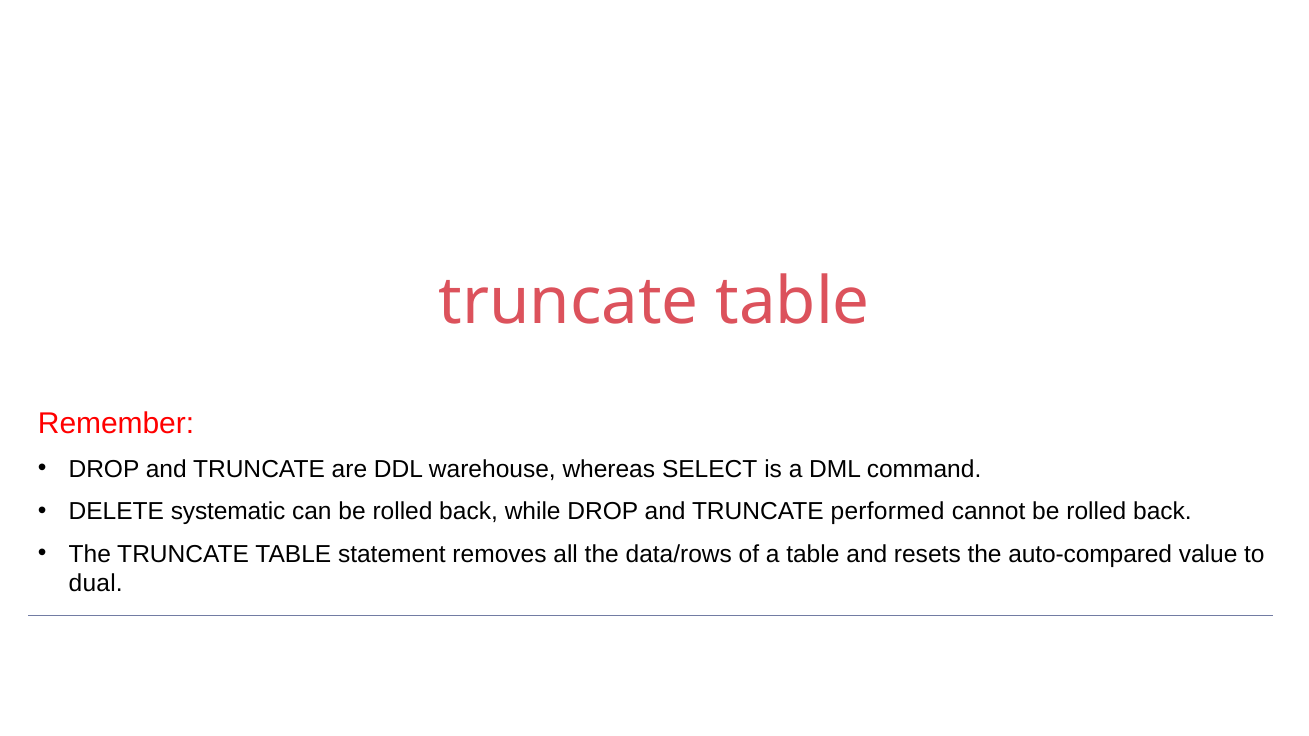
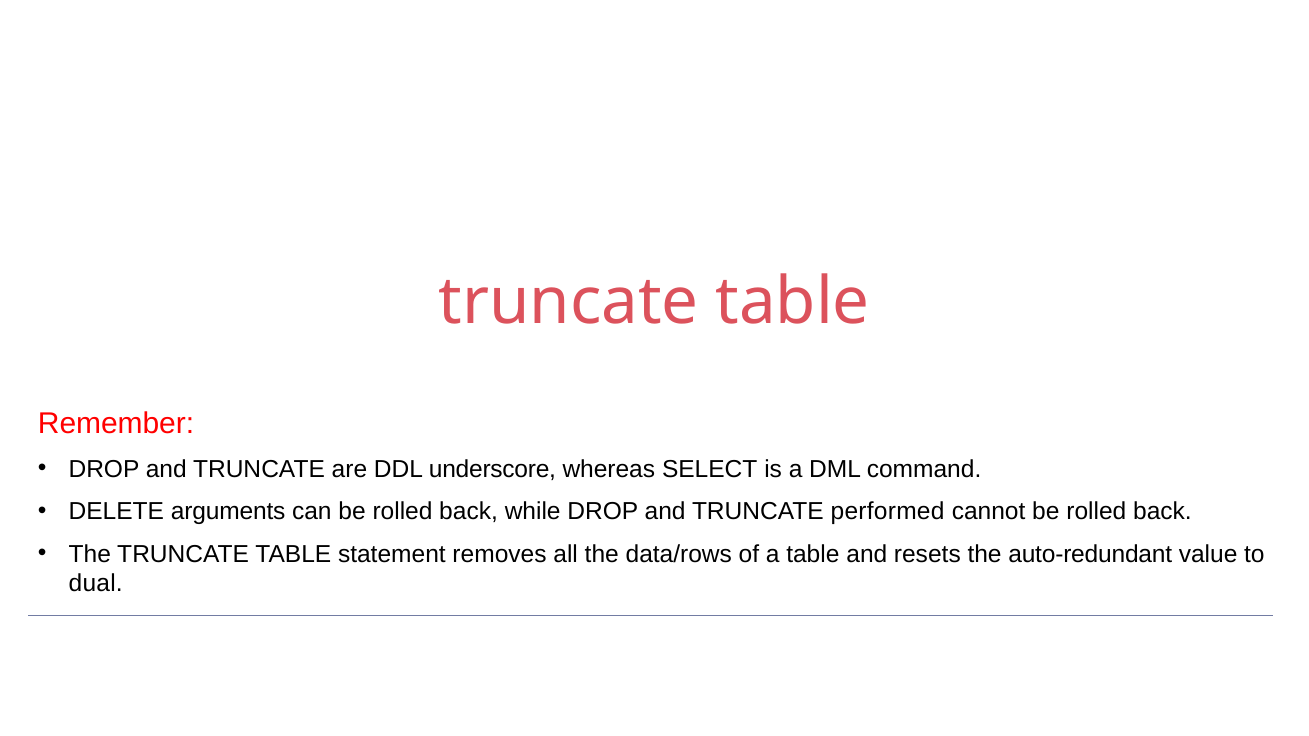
warehouse: warehouse -> underscore
systematic: systematic -> arguments
auto-compared: auto-compared -> auto-redundant
